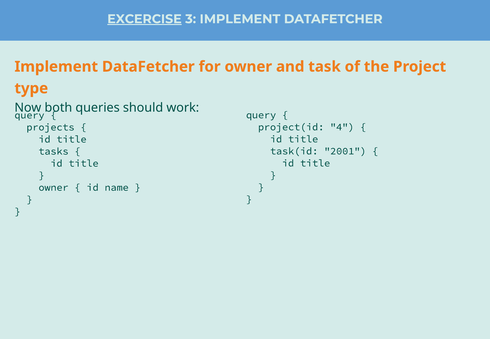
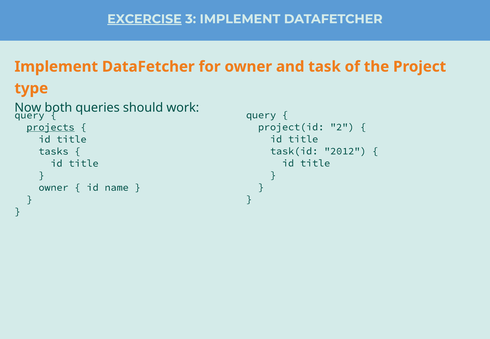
4: 4 -> 2
projects underline: none -> present
2001: 2001 -> 2012
